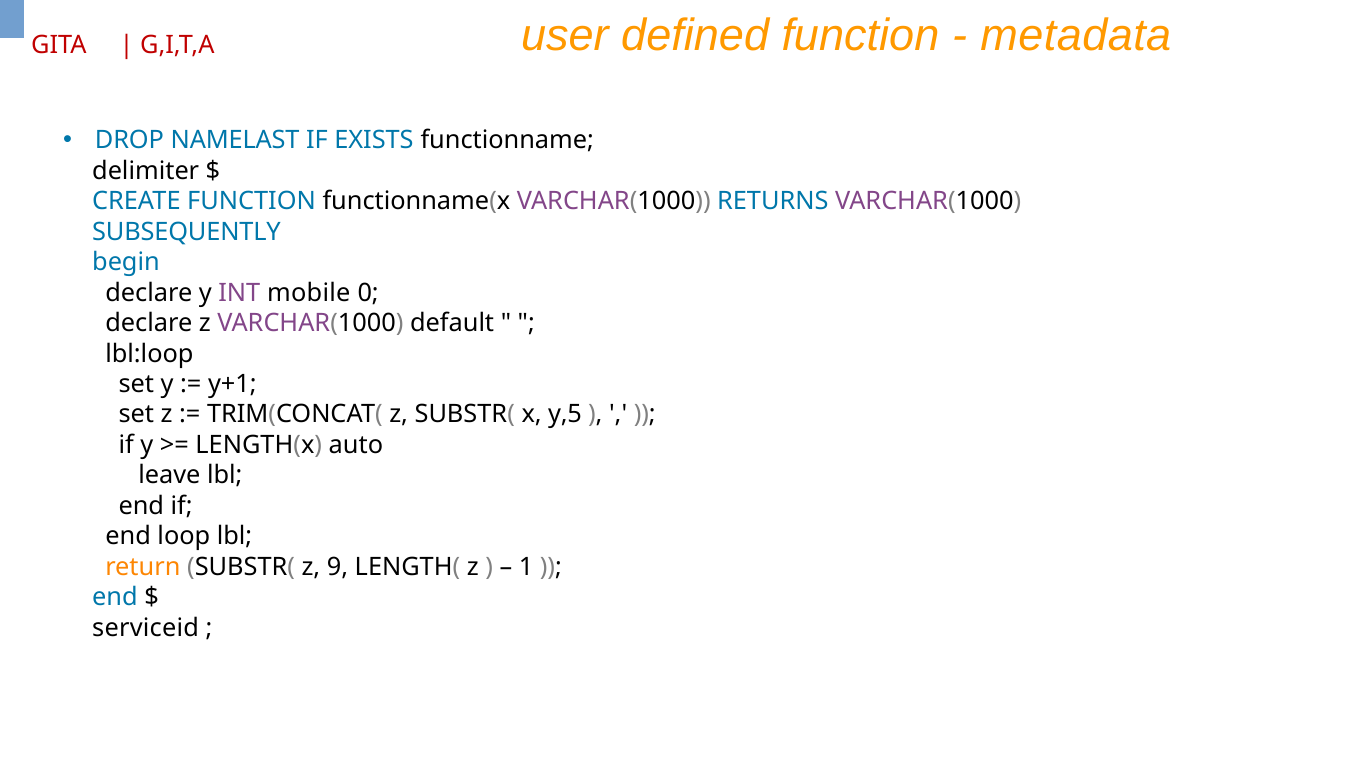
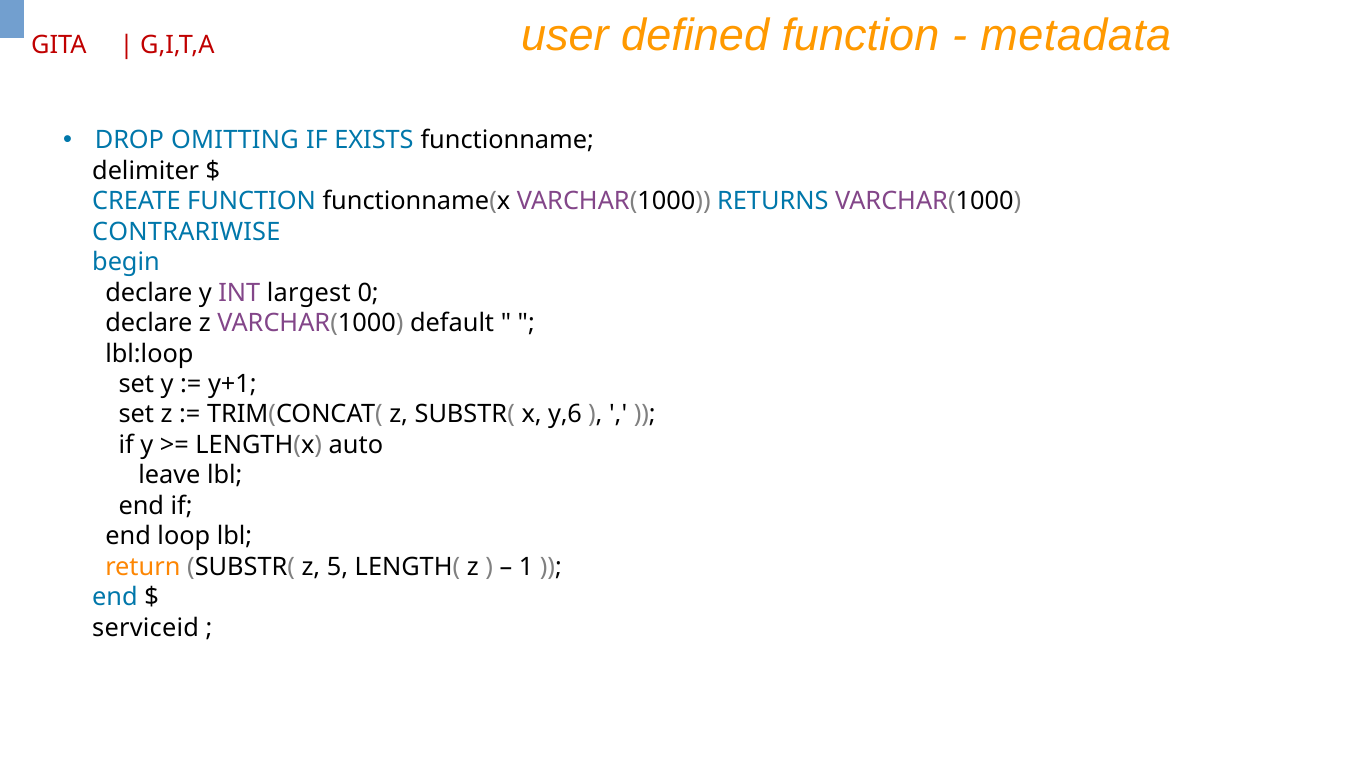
NAMELAST: NAMELAST -> OMITTING
SUBSEQUENTLY: SUBSEQUENTLY -> CONTRARIWISE
mobile: mobile -> largest
y,5: y,5 -> y,6
9: 9 -> 5
